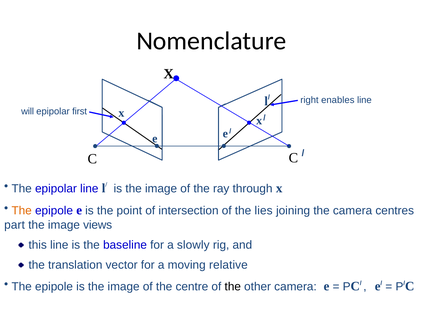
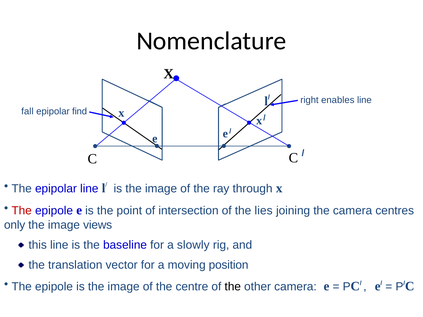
will: will -> fall
first: first -> find
The at (22, 211) colour: orange -> red
part: part -> only
relative: relative -> position
